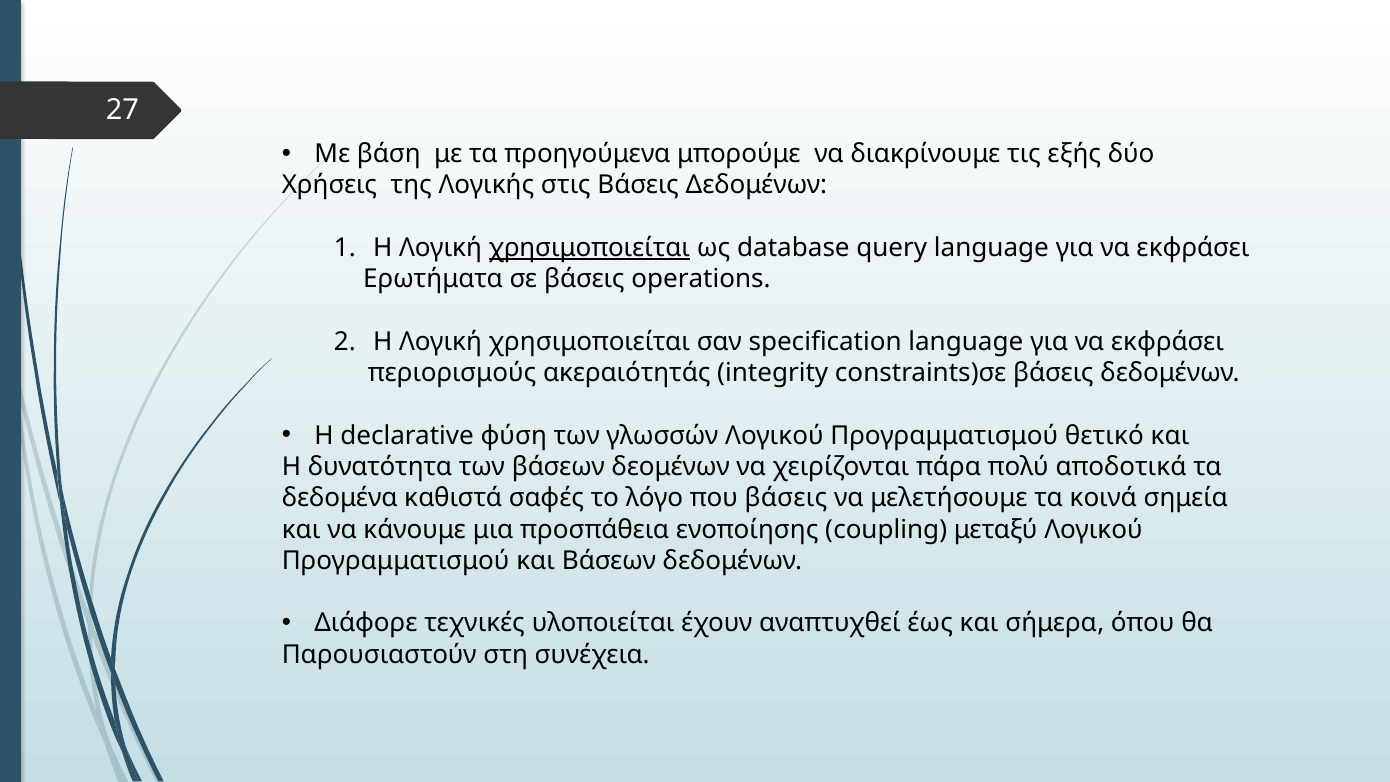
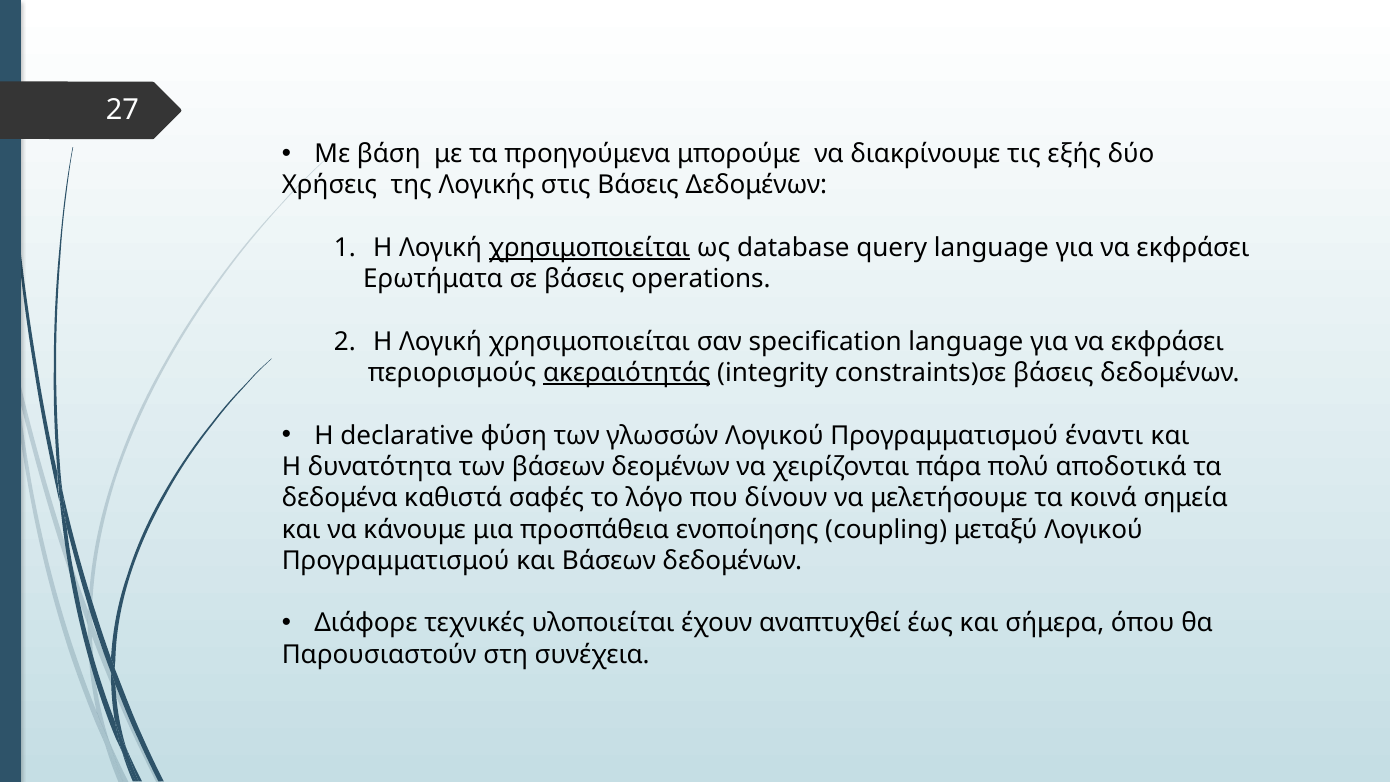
ακεραιότητάς underline: none -> present
θετικό: θετικό -> έναντι
που βάσεις: βάσεις -> δίνουν
